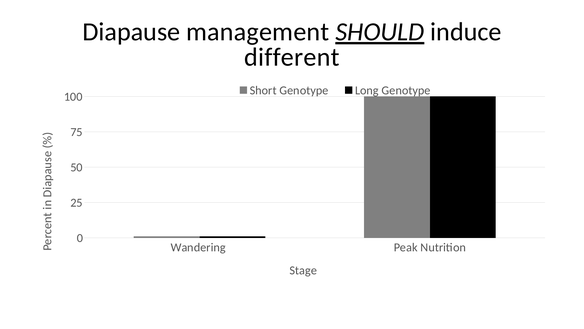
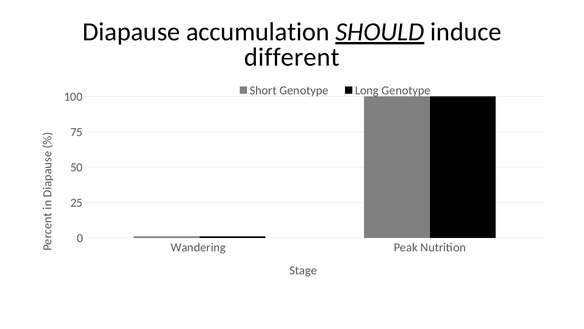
management: management -> accumulation
